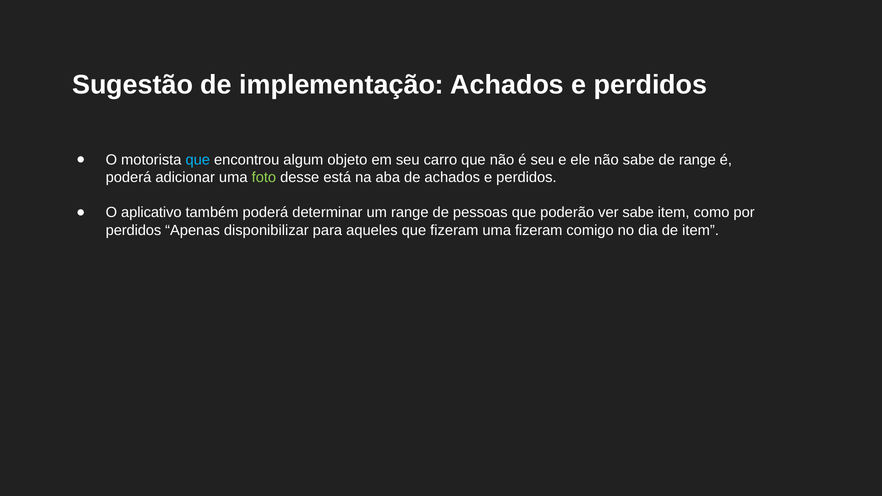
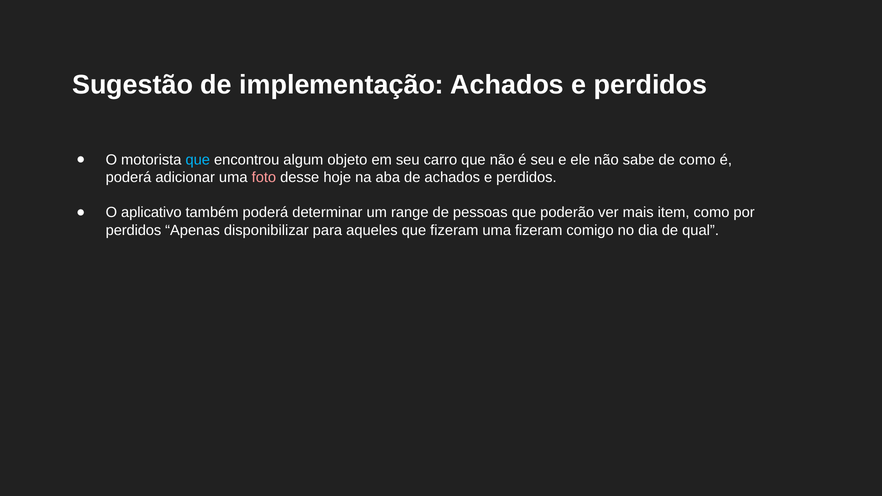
de range: range -> como
foto colour: light green -> pink
está: está -> hoje
ver sabe: sabe -> mais
de item: item -> qual
